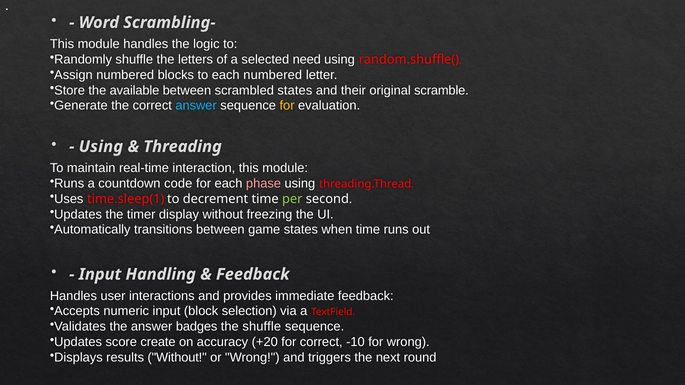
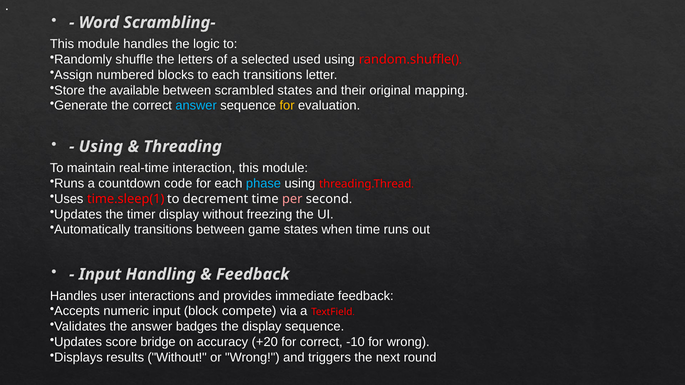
need: need -> used
each numbered: numbered -> transitions
scramble: scramble -> mapping
phase colour: pink -> light blue
per colour: light green -> pink
selection: selection -> compete
the shuffle: shuffle -> display
create: create -> bridge
